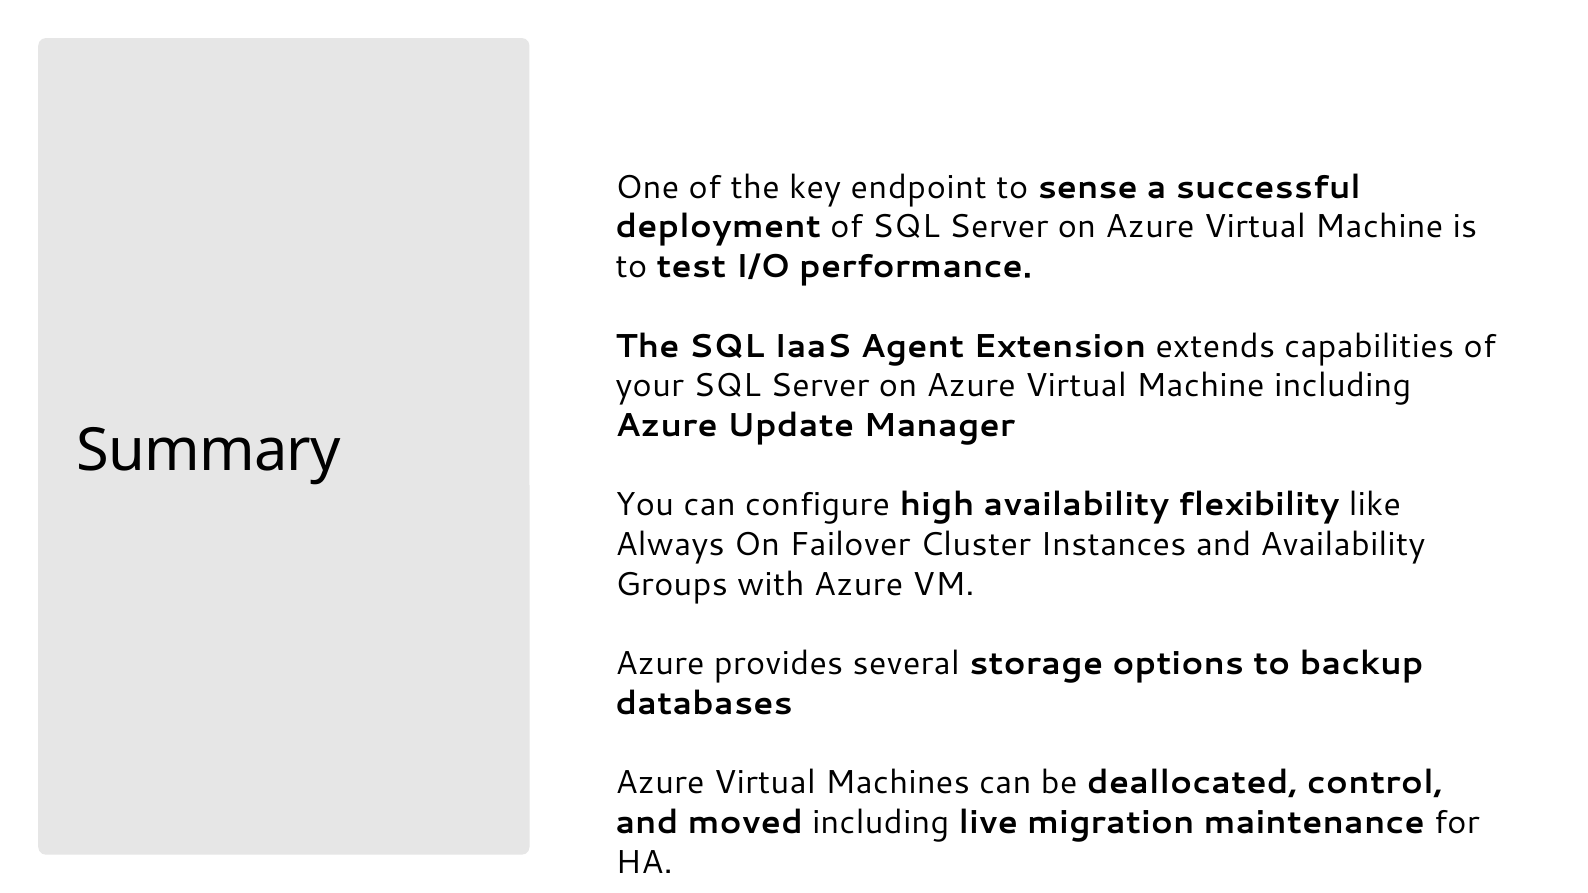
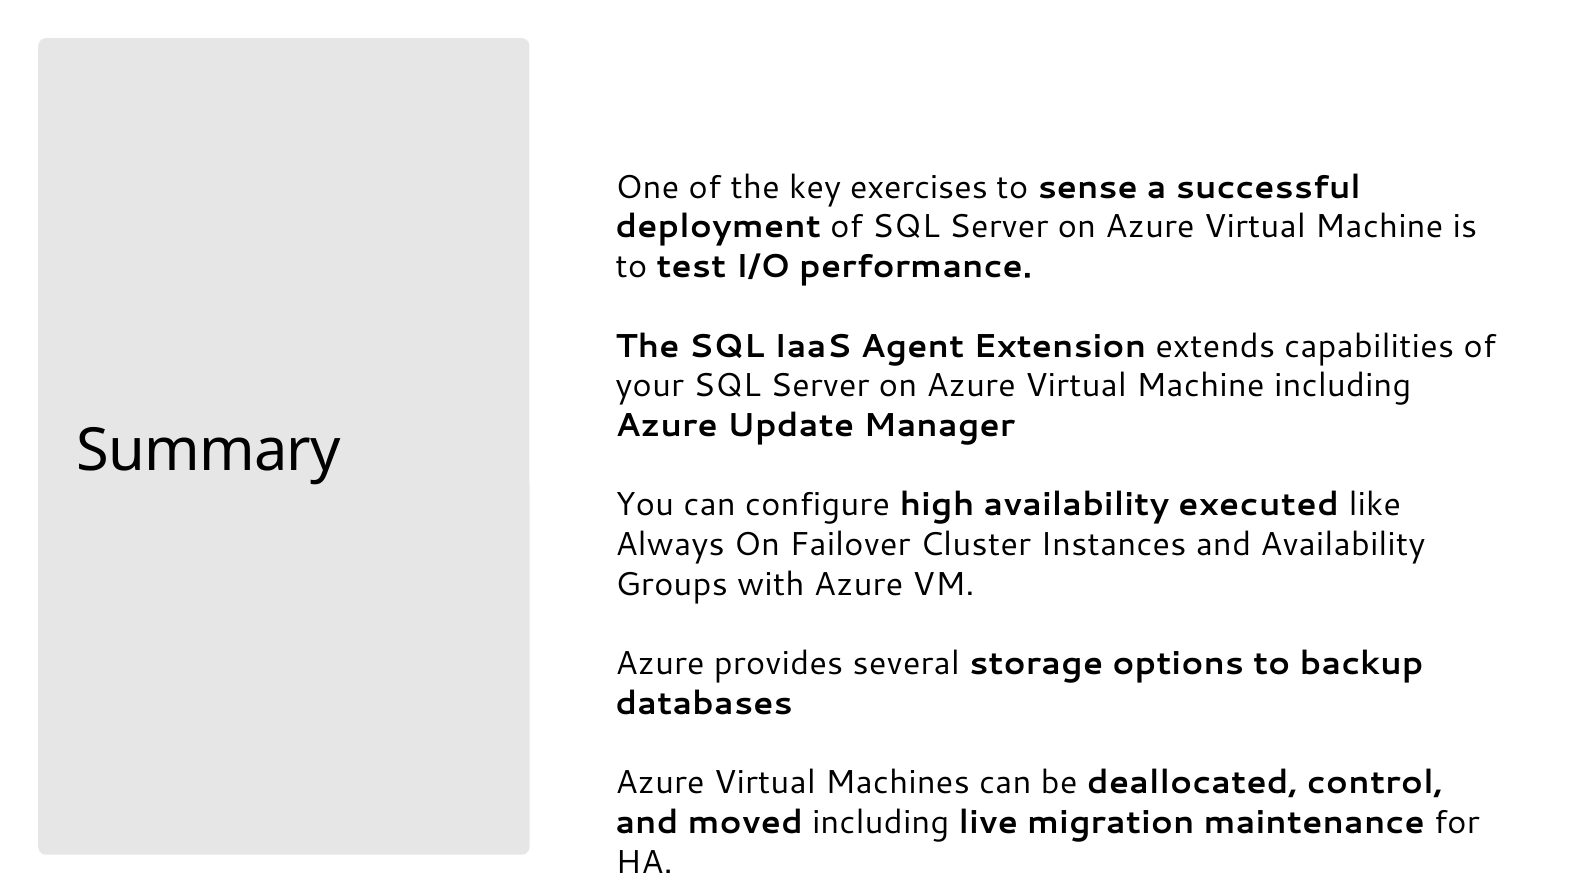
endpoint: endpoint -> exercises
flexibility: flexibility -> executed
